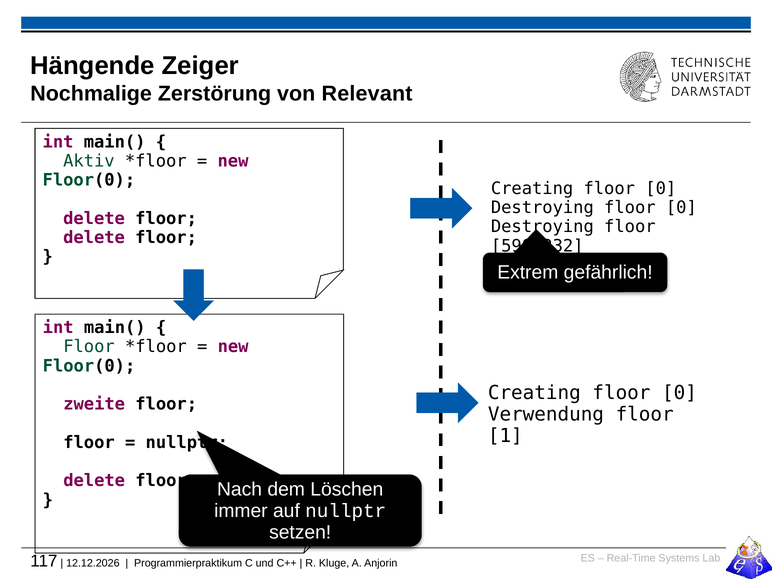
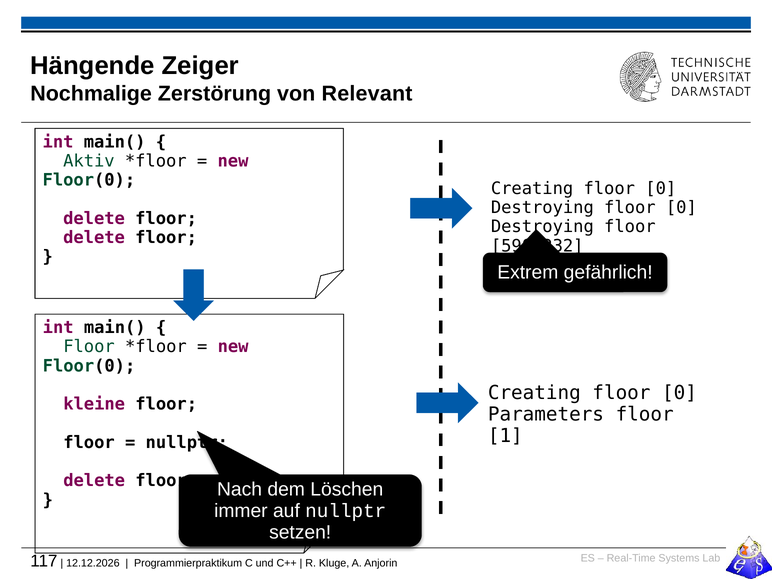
zweite: zweite -> kleine
Verwendung: Verwendung -> Parameters
